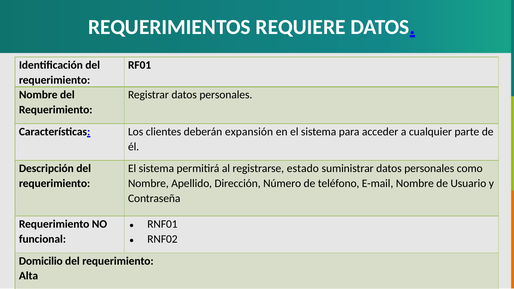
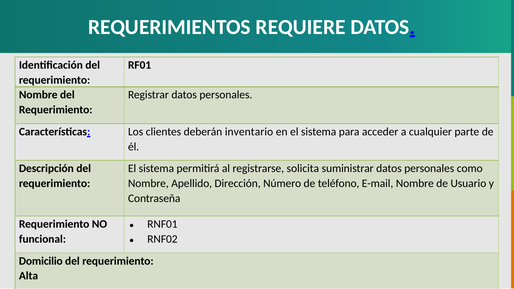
expansión: expansión -> inventario
estado: estado -> solicita
